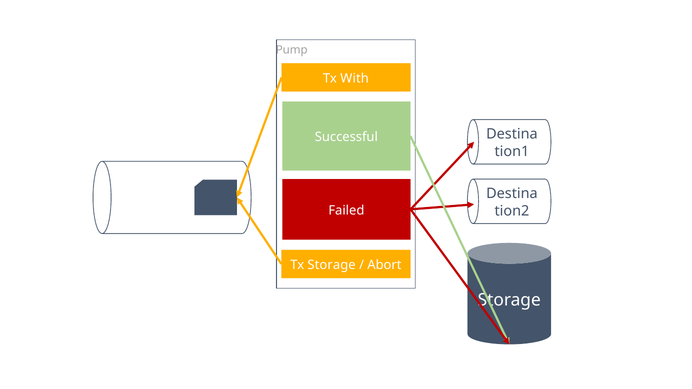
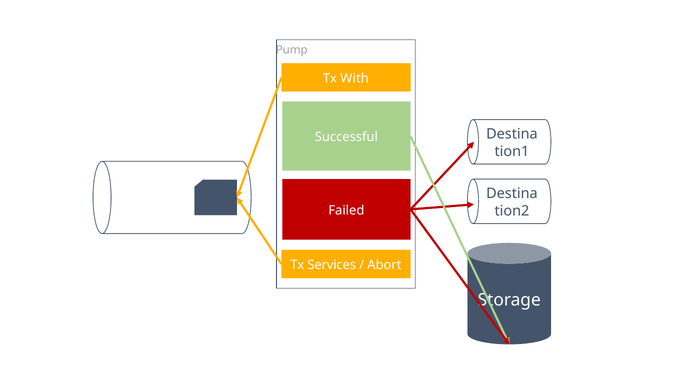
Tx Storage: Storage -> Services
